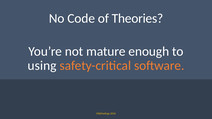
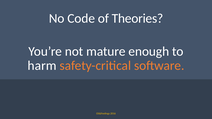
using: using -> harm
